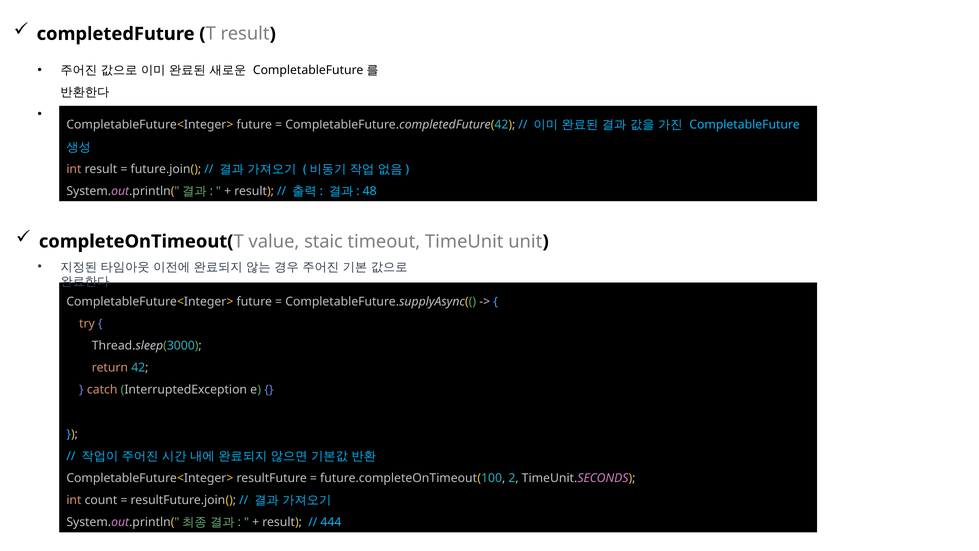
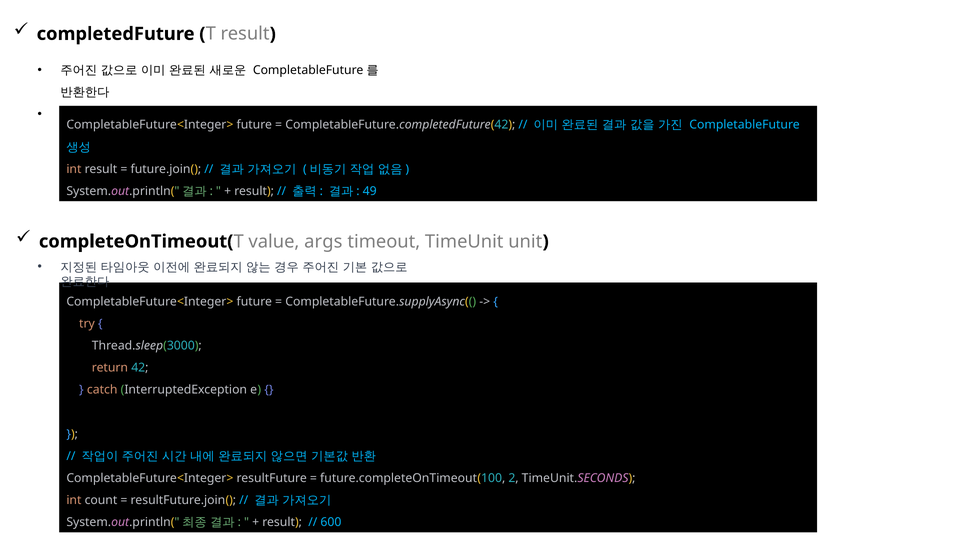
48: 48 -> 49
staic: staic -> args
444: 444 -> 600
